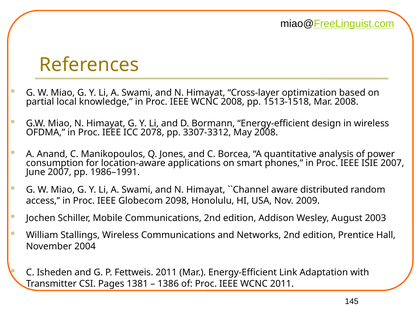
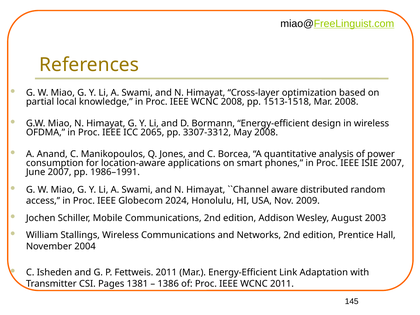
2078: 2078 -> 2065
2098: 2098 -> 2024
